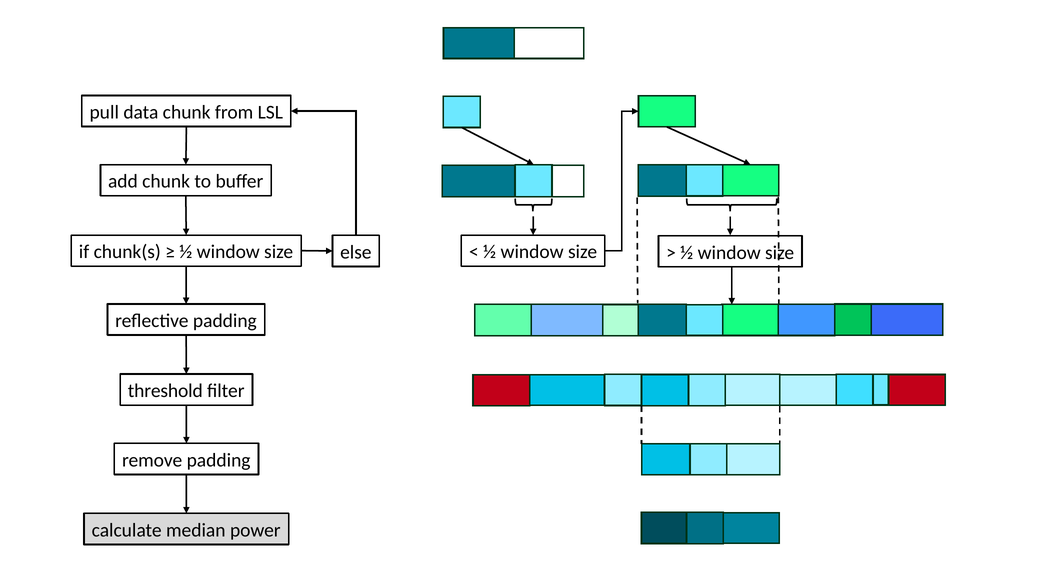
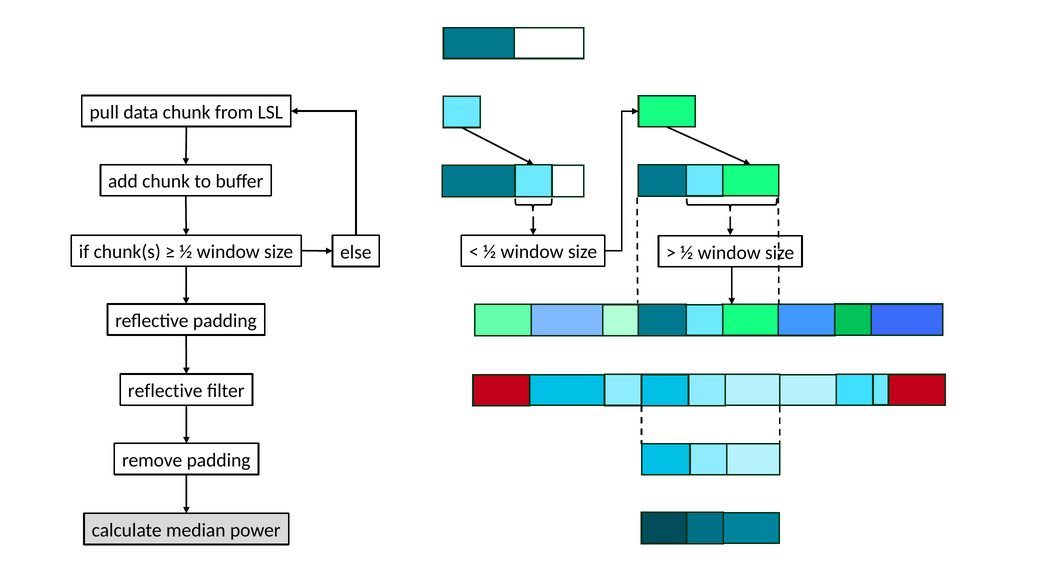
threshold at (165, 391): threshold -> reflective
